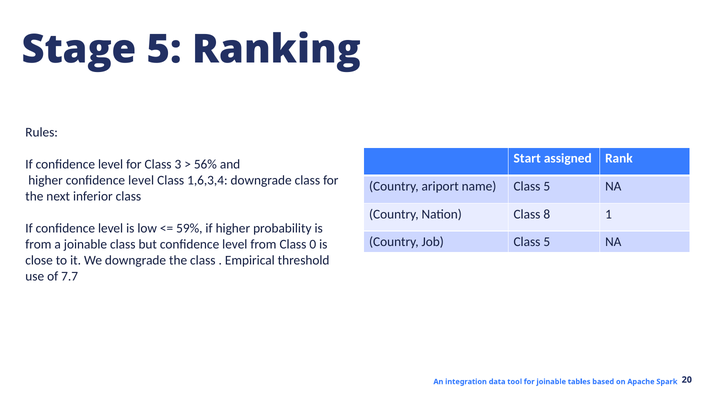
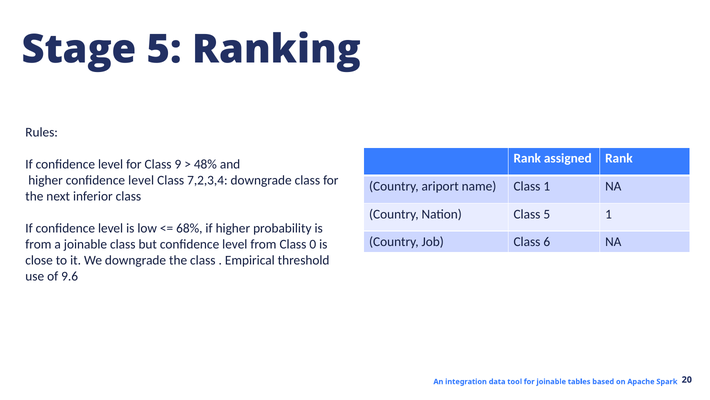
Start at (527, 158): Start -> Rank
3: 3 -> 9
56%: 56% -> 48%
1,6,3,4: 1,6,3,4 -> 7,2,3,4
name Class 5: 5 -> 1
Class 8: 8 -> 5
59%: 59% -> 68%
Job Class 5: 5 -> 6
7.7: 7.7 -> 9.6
